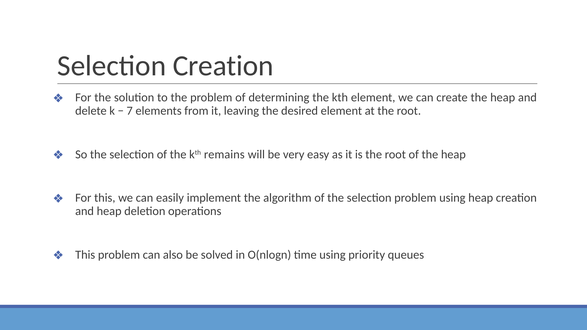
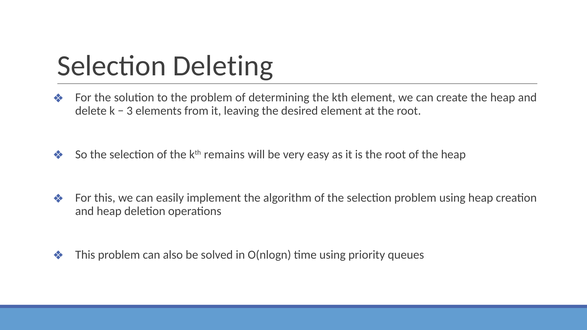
Selection Creation: Creation -> Deleting
7: 7 -> 3
